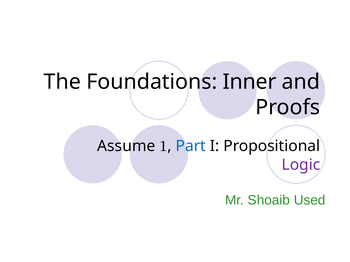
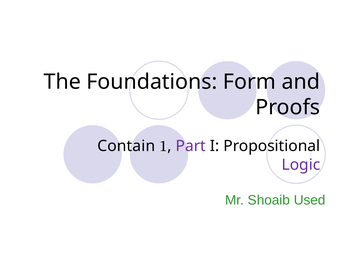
Inner: Inner -> Form
Assume: Assume -> Contain
Part colour: blue -> purple
